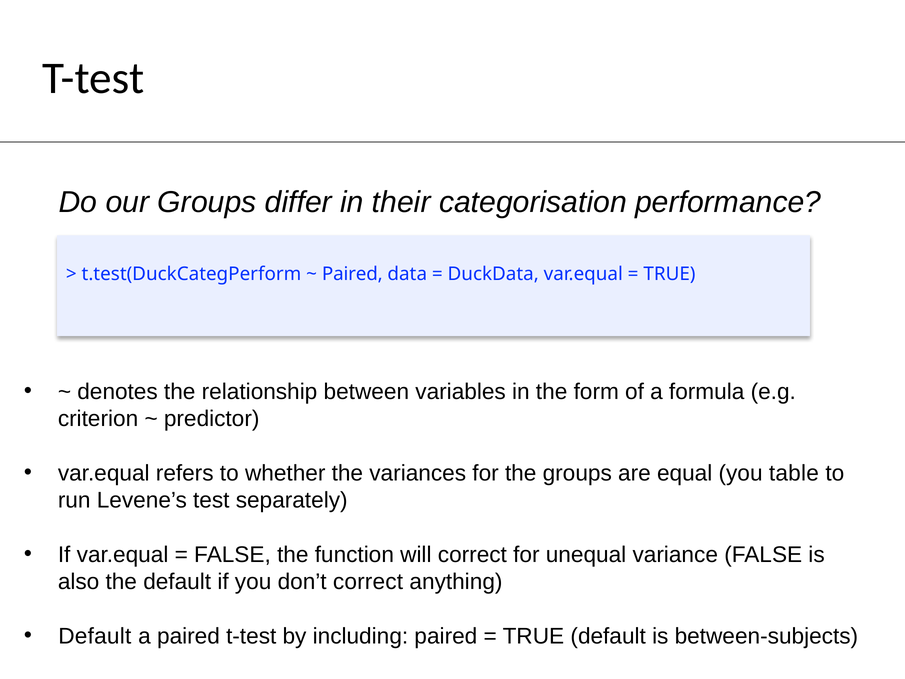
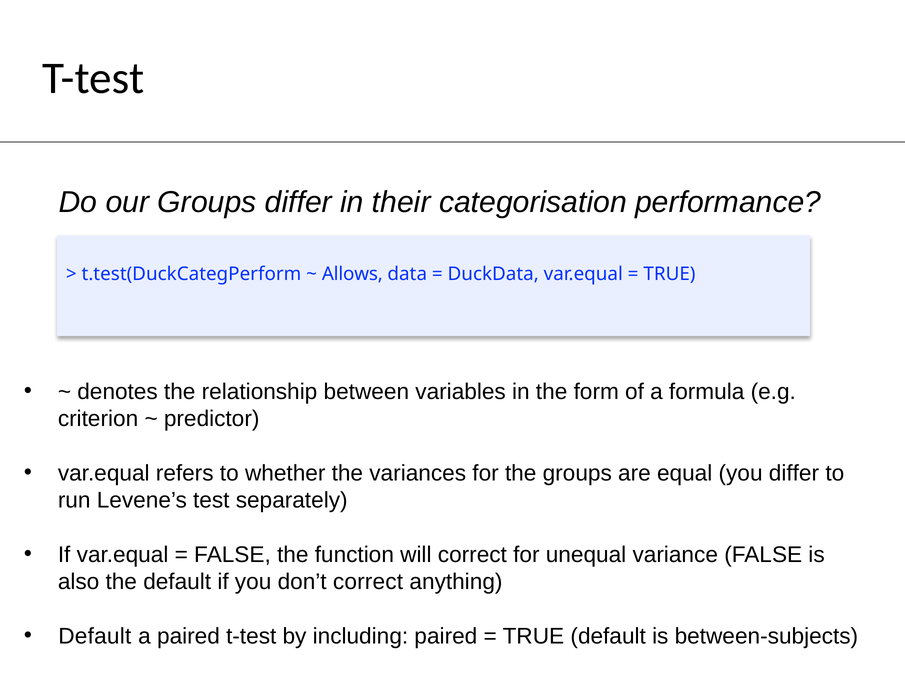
Paired at (352, 274): Paired -> Allows
you table: table -> differ
